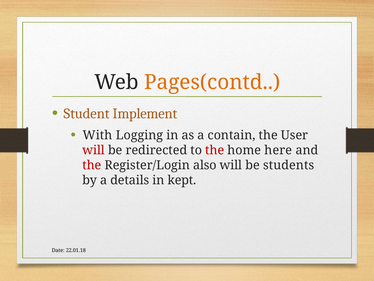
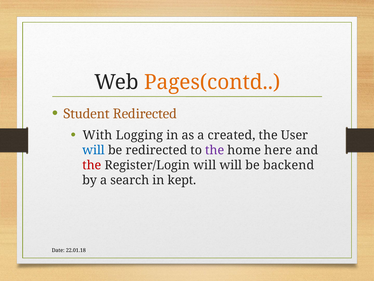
Student Implement: Implement -> Redirected
contain: contain -> created
will at (94, 150) colour: red -> blue
the at (215, 150) colour: red -> purple
Register/Login also: also -> will
students: students -> backend
details: details -> search
